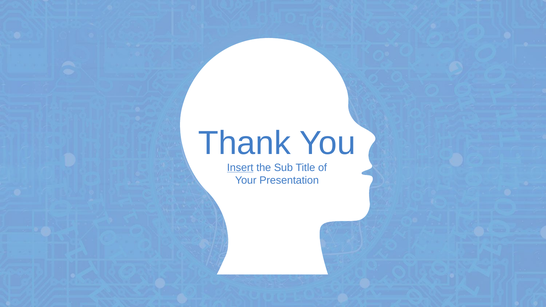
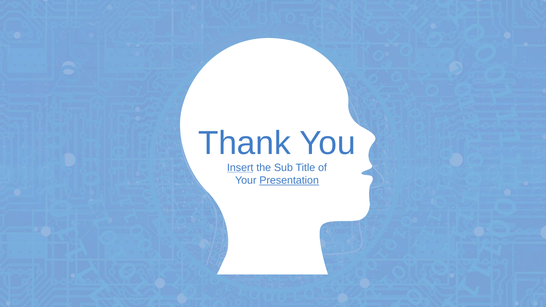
Presentation underline: none -> present
